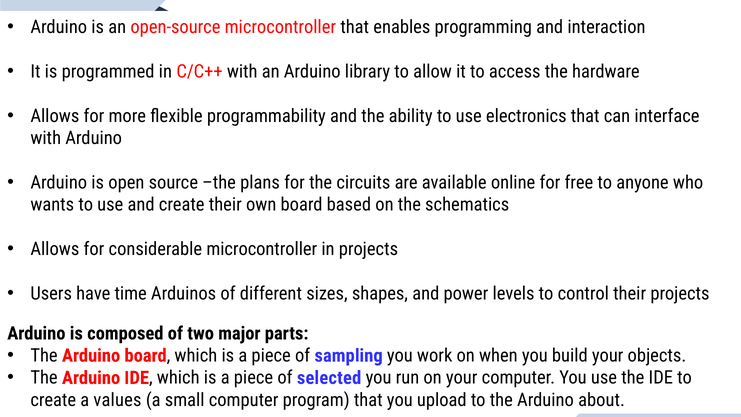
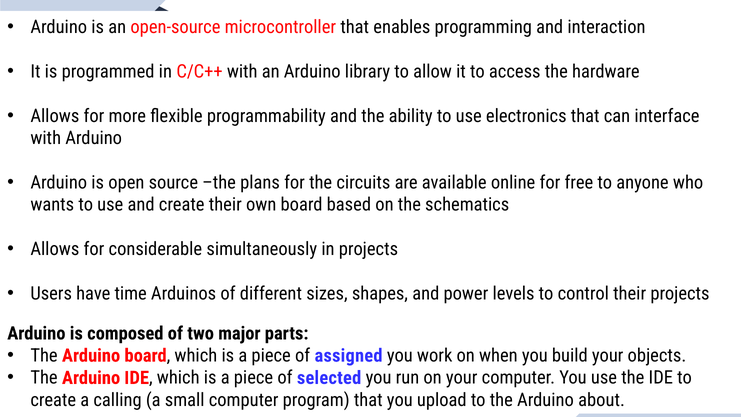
considerable microcontroller: microcontroller -> simultaneously
sampling: sampling -> assigned
values: values -> calling
